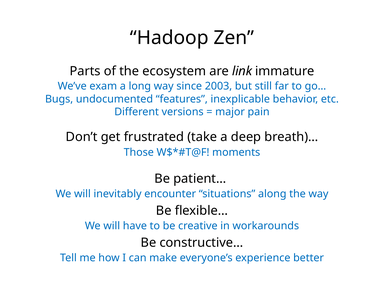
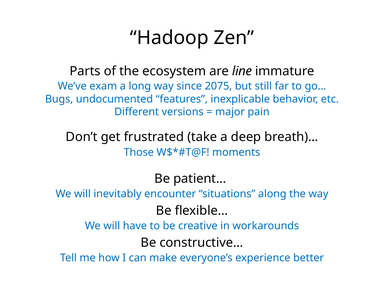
link: link -> line
2003: 2003 -> 2075
